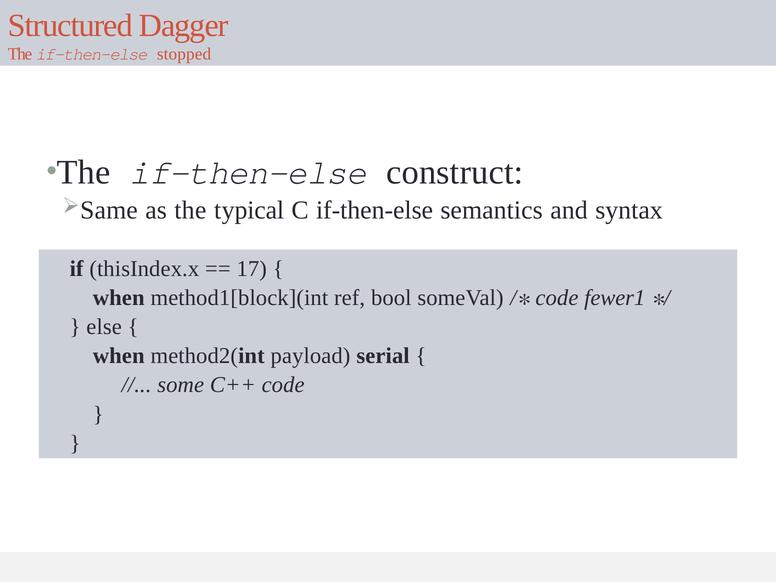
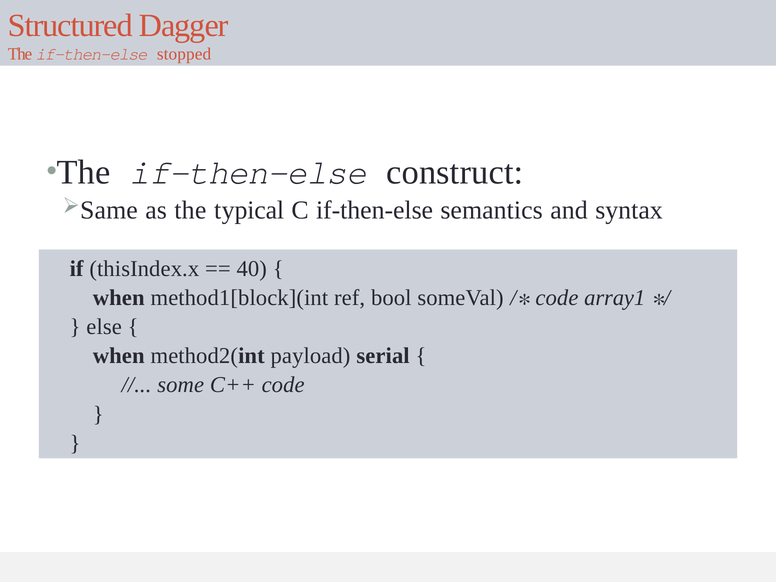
17: 17 -> 40
fewer1: fewer1 -> array1
